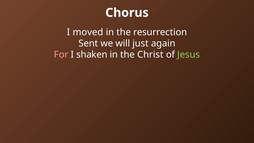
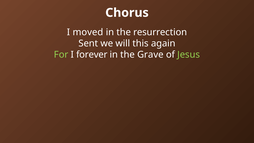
just: just -> this
For colour: pink -> light green
shaken: shaken -> forever
Christ: Christ -> Grave
